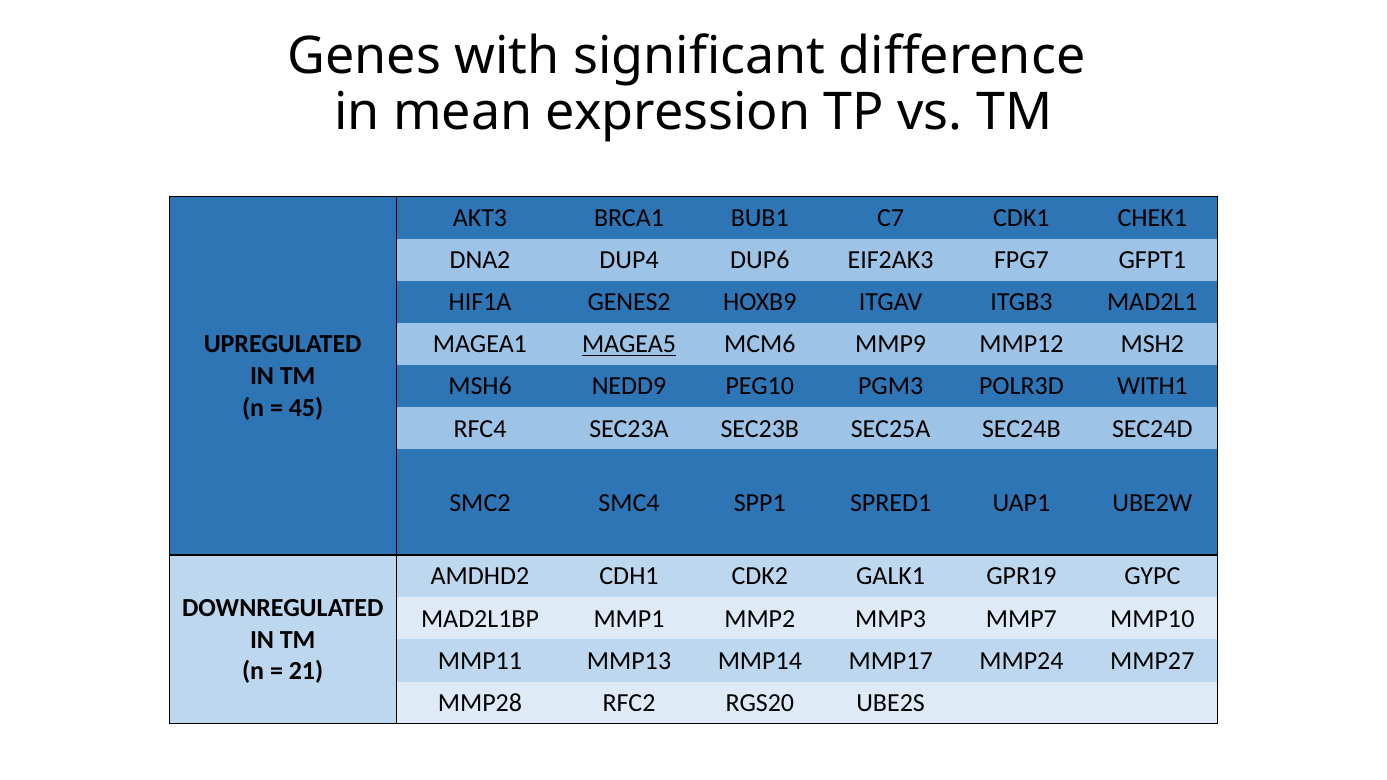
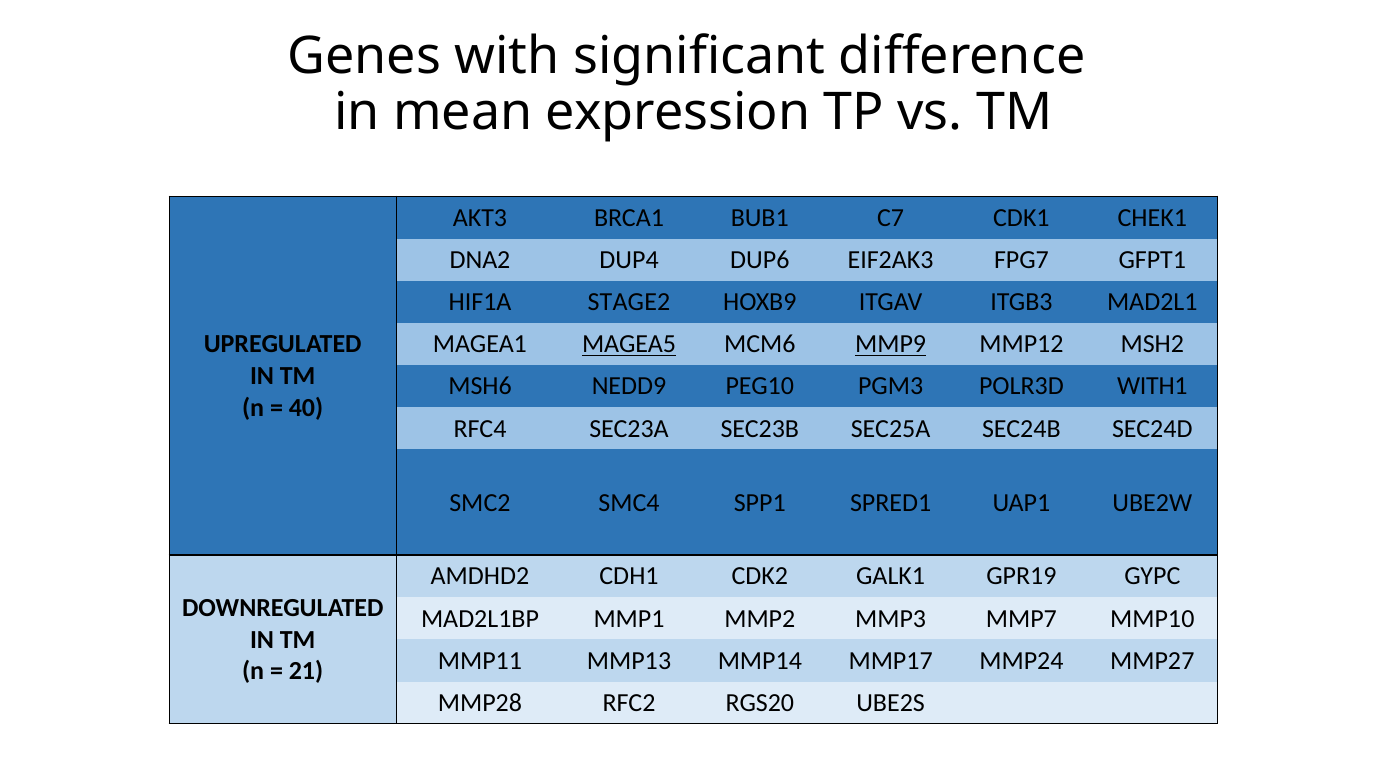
GENES2: GENES2 -> STAGE2
MMP9 underline: none -> present
45: 45 -> 40
